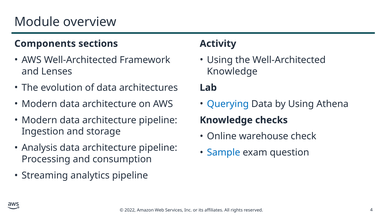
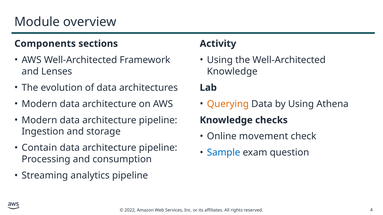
Querying colour: blue -> orange
warehouse: warehouse -> movement
Analysis: Analysis -> Contain
